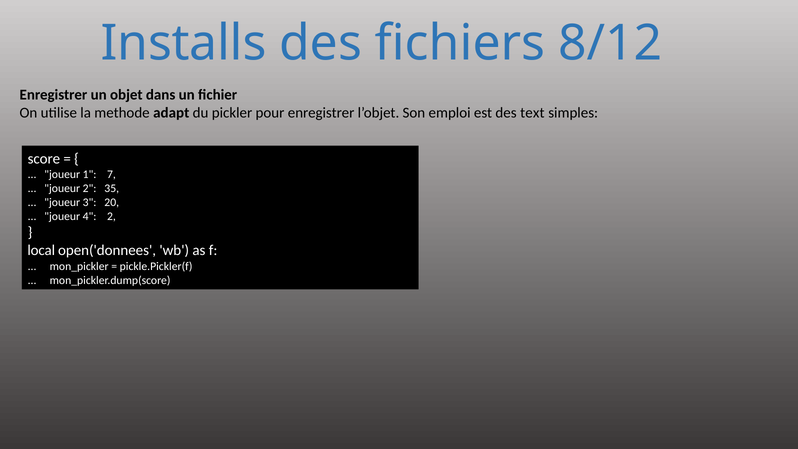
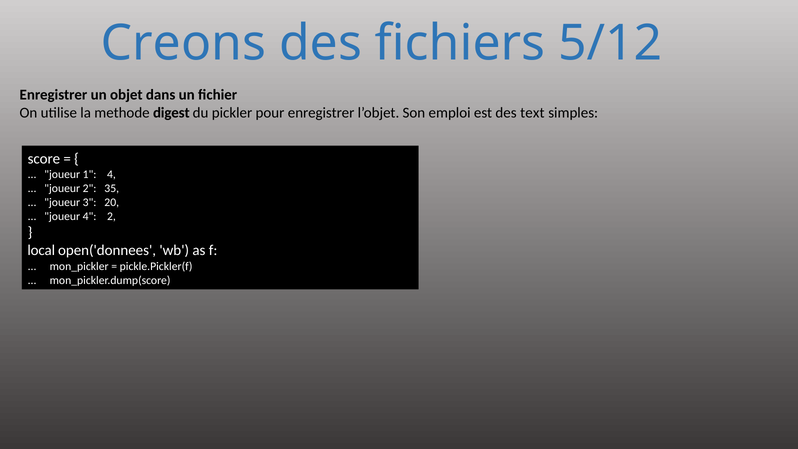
Installs: Installs -> Creons
8/12: 8/12 -> 5/12
adapt: adapt -> digest
1 7: 7 -> 4
